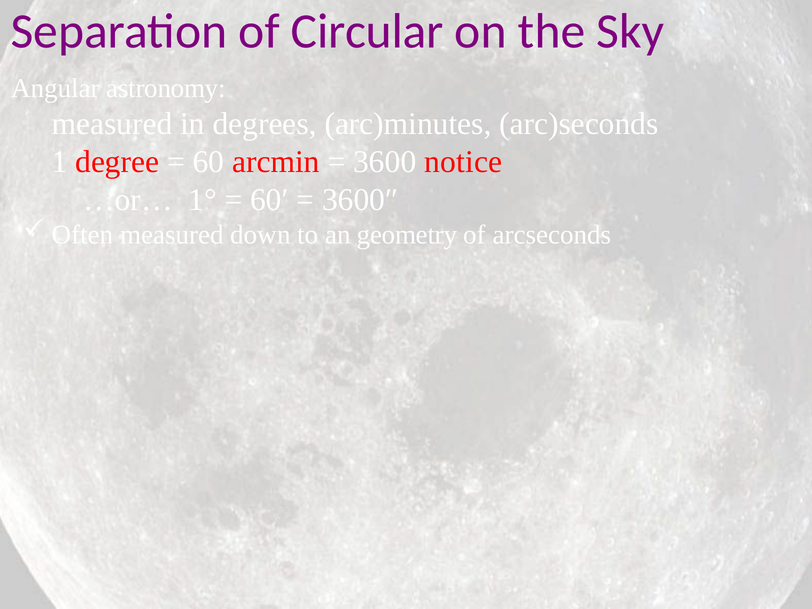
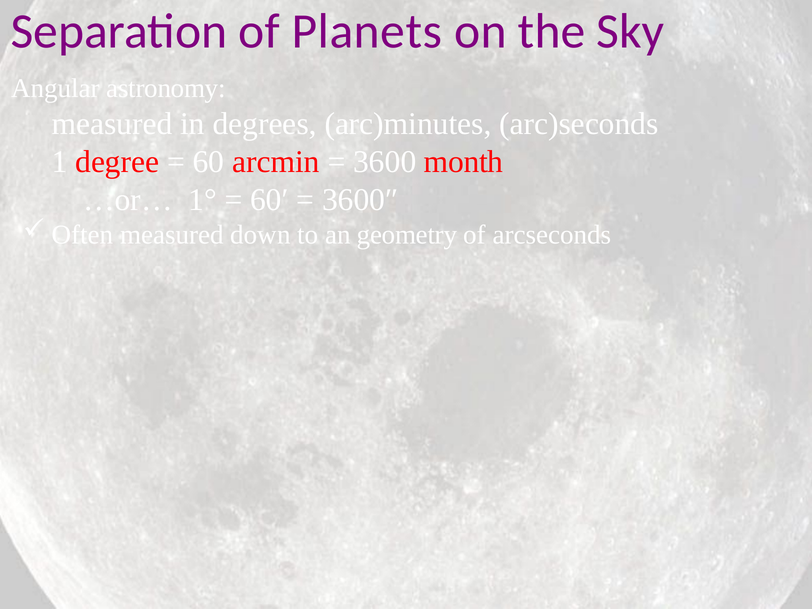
Circular: Circular -> Planets
notice: notice -> month
